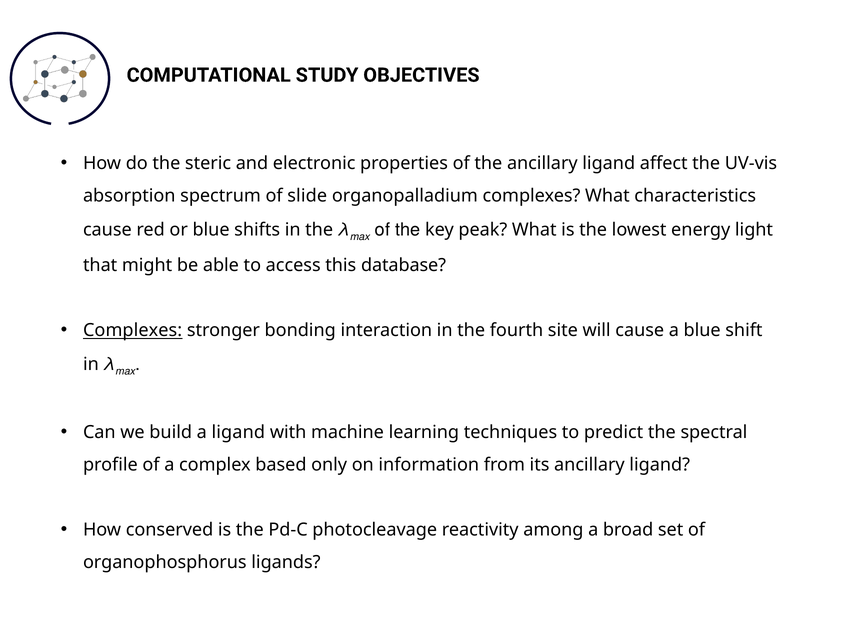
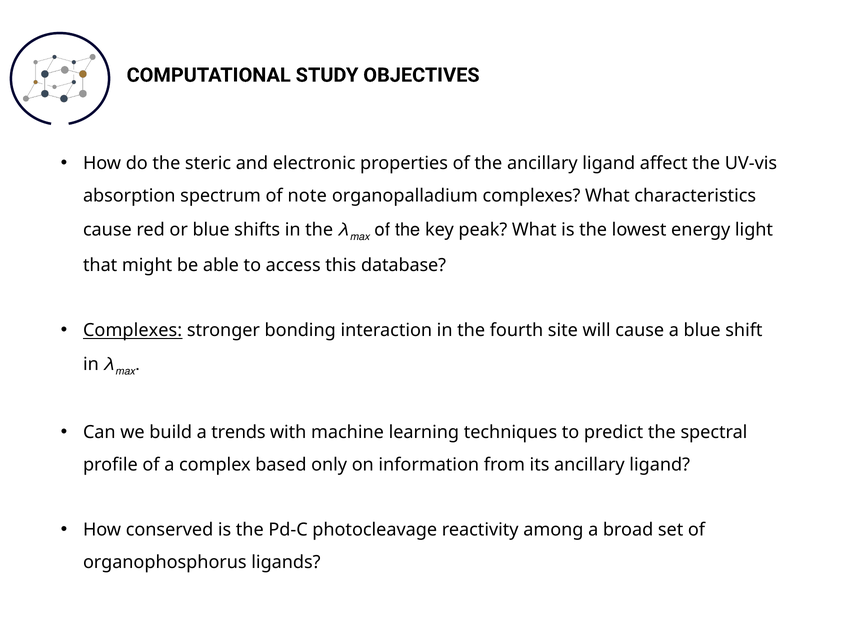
slide: slide -> note
a ligand: ligand -> trends
